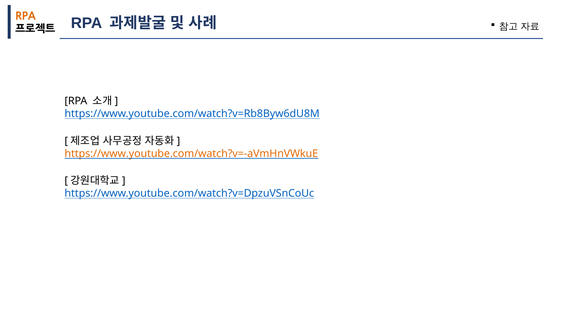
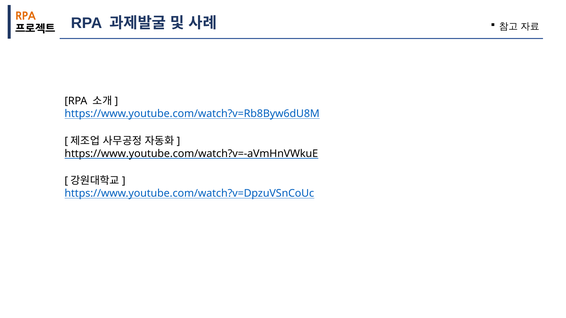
https://www.youtube.com/watch?v=-aVmHnVWkuE colour: orange -> black
